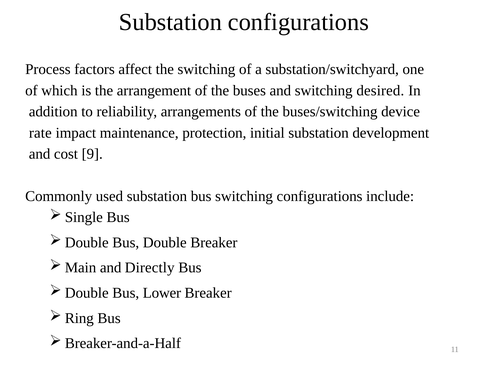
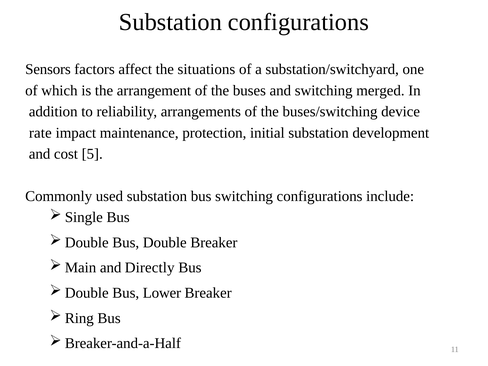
Process: Process -> Sensors
the switching: switching -> situations
desired: desired -> merged
9: 9 -> 5
